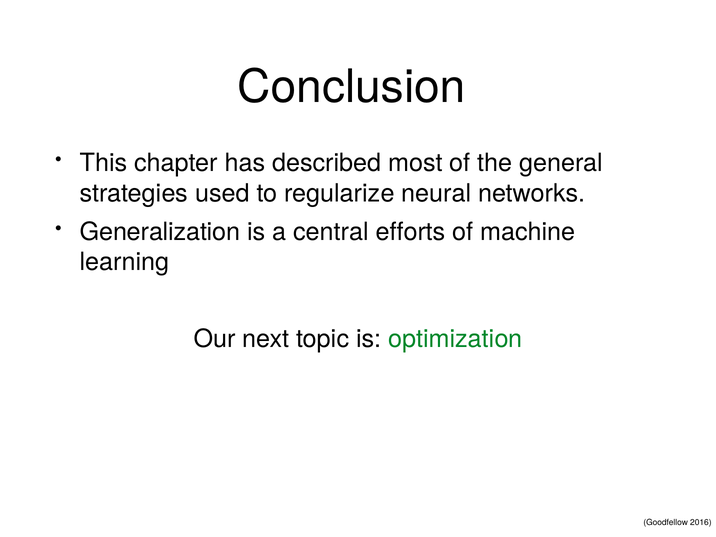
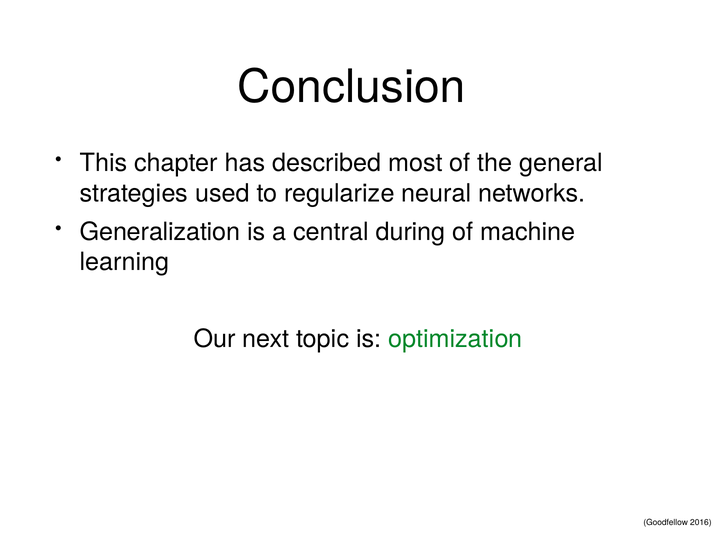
efforts: efforts -> during
